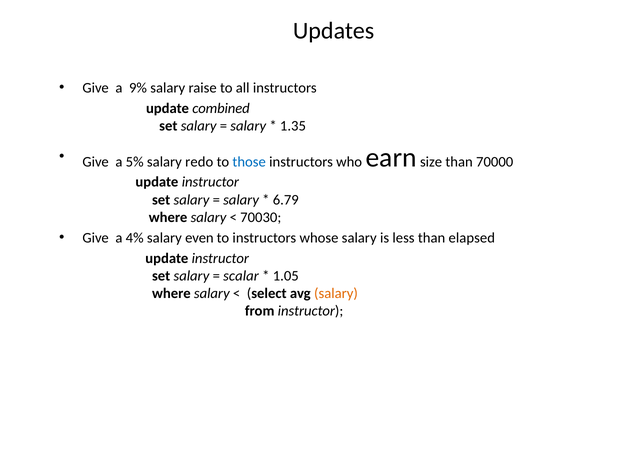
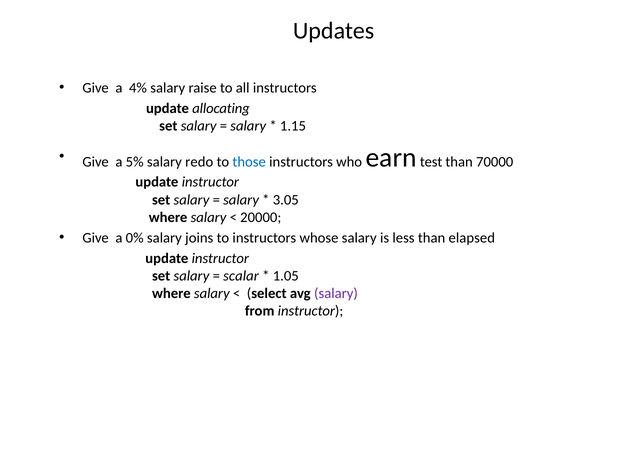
9%: 9% -> 4%
combined: combined -> allocating
1.35: 1.35 -> 1.15
size: size -> test
6.79: 6.79 -> 3.05
70030: 70030 -> 20000
4%: 4% -> 0%
even: even -> joins
salary at (336, 293) colour: orange -> purple
